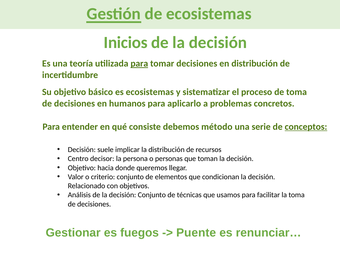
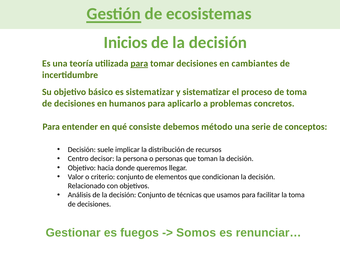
en distribución: distribución -> cambiantes
es ecosistemas: ecosistemas -> sistematizar
conceptos underline: present -> none
Puente: Puente -> Somos
